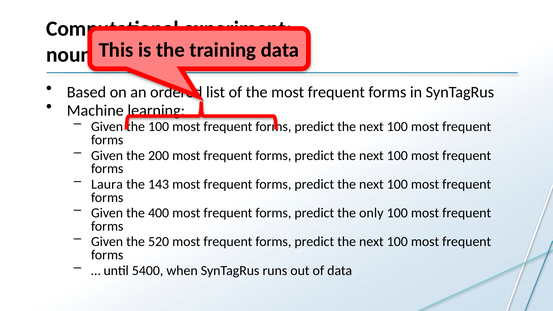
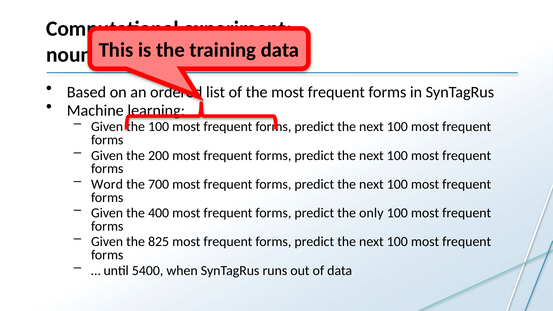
Laura: Laura -> Word
143: 143 -> 700
520: 520 -> 825
